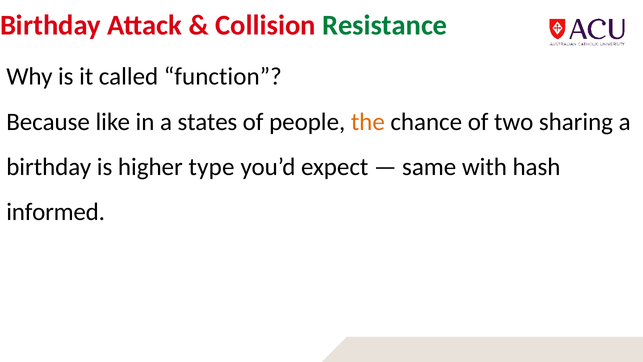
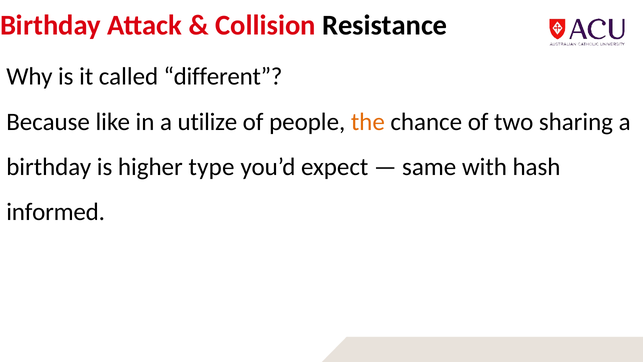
Resistance colour: green -> black
function: function -> different
states: states -> utilize
